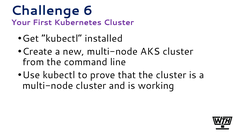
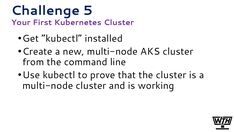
6: 6 -> 5
